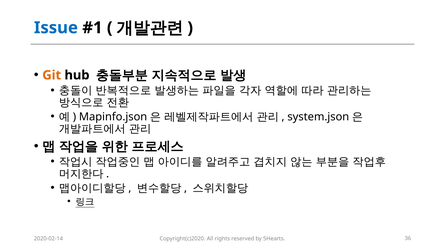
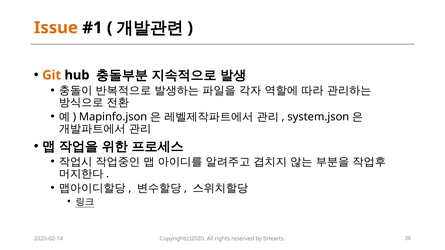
Issue colour: blue -> orange
